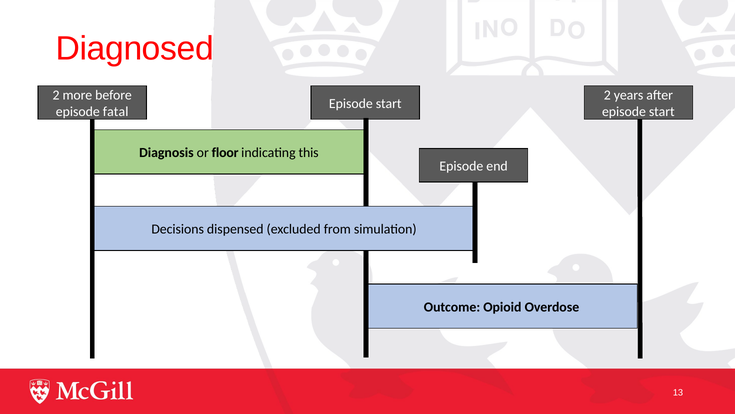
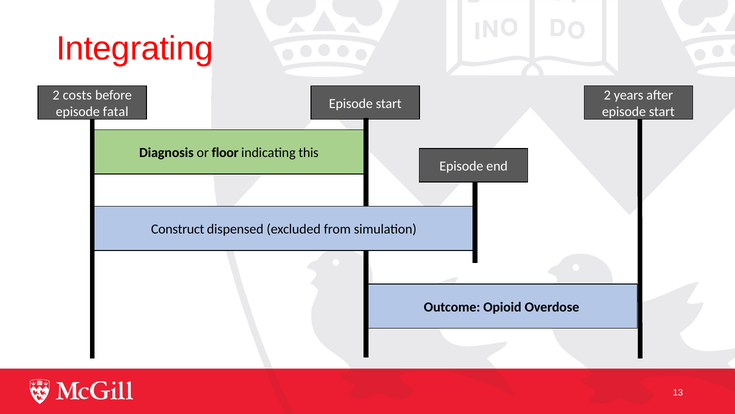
Diagnosed: Diagnosed -> Integrating
more: more -> costs
Decisions: Decisions -> Construct
